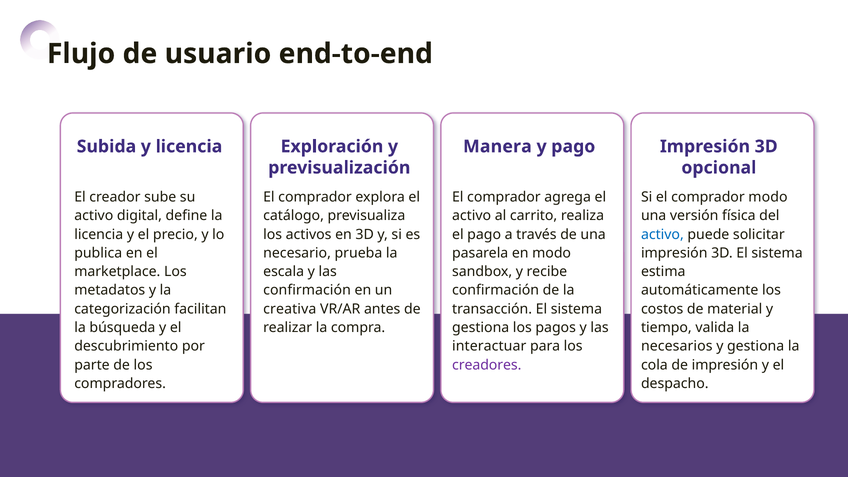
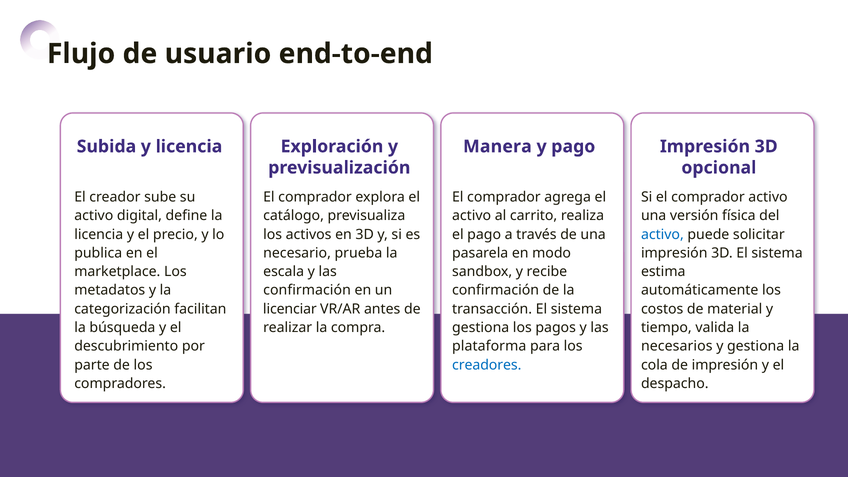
comprador modo: modo -> activo
creativa: creativa -> licenciar
interactuar: interactuar -> plataforma
creadores colour: purple -> blue
